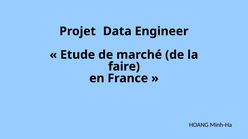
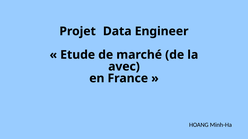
faire: faire -> avec
